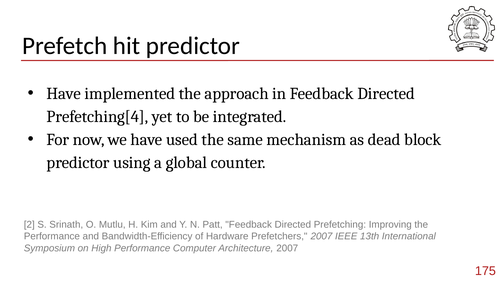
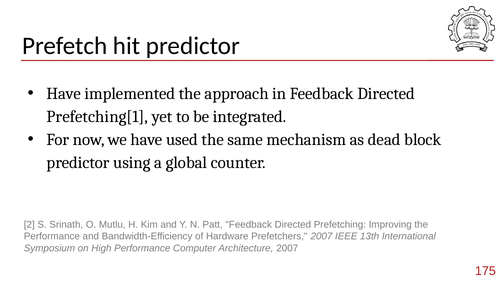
Prefetching[4: Prefetching[4 -> Prefetching[1
